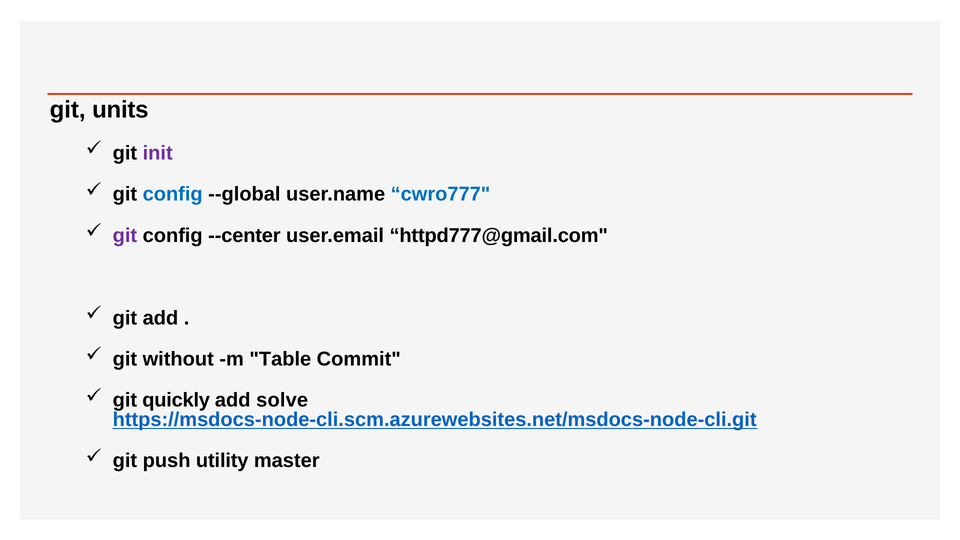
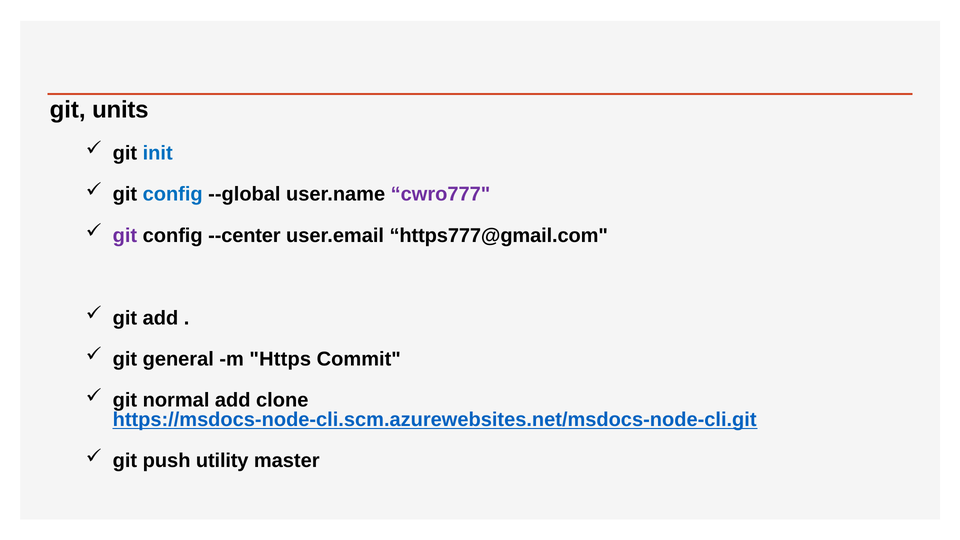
init colour: purple -> blue
cwro777 colour: blue -> purple
httpd777@gmail.com: httpd777@gmail.com -> https777@gmail.com
without: without -> general
Table: Table -> Https
quickly: quickly -> normal
solve: solve -> clone
